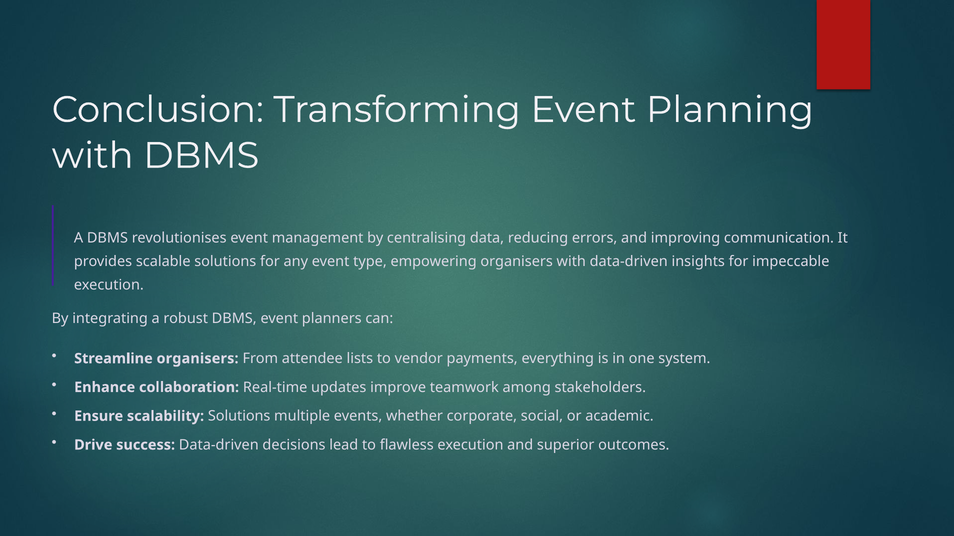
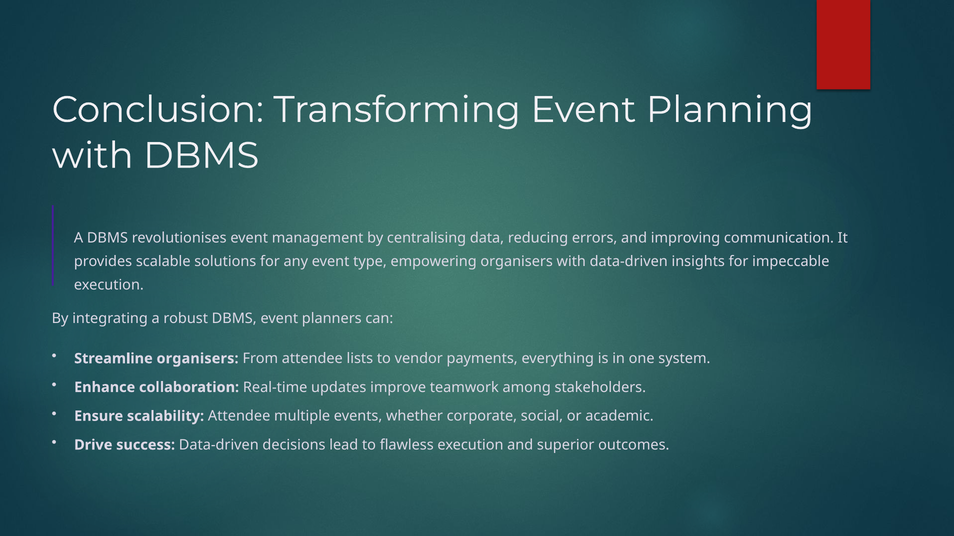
scalability Solutions: Solutions -> Attendee
